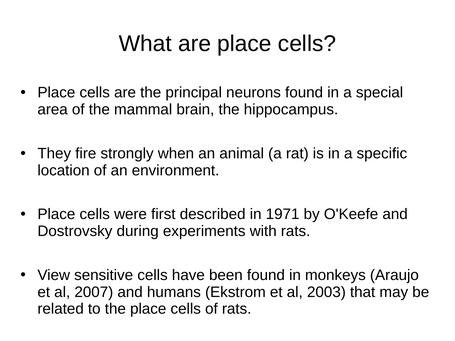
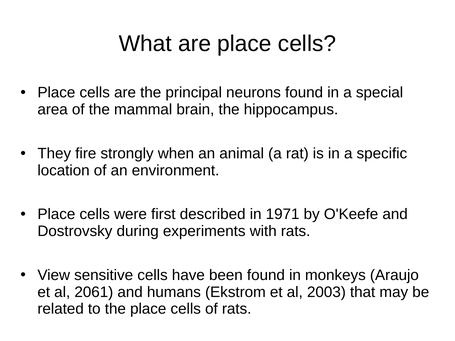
2007: 2007 -> 2061
